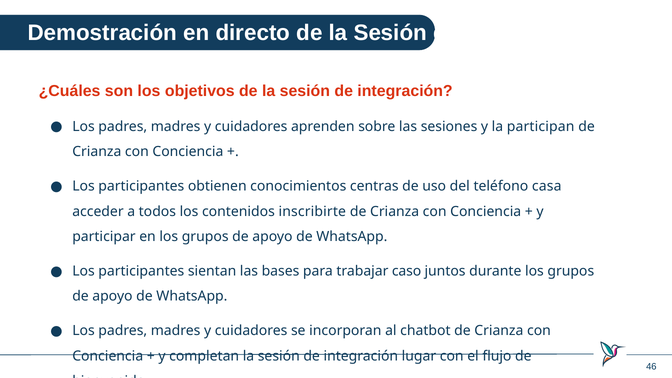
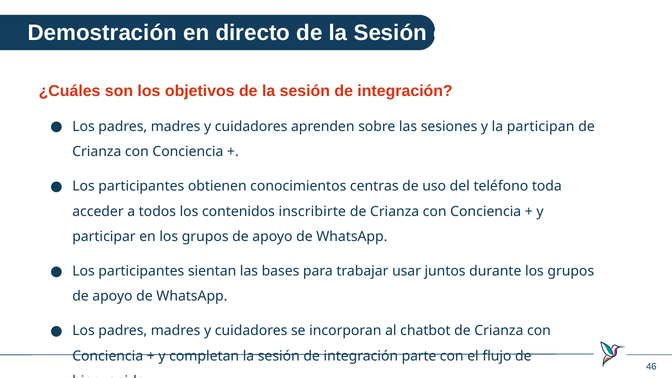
casa: casa -> toda
caso: caso -> usar
lugar: lugar -> parte
